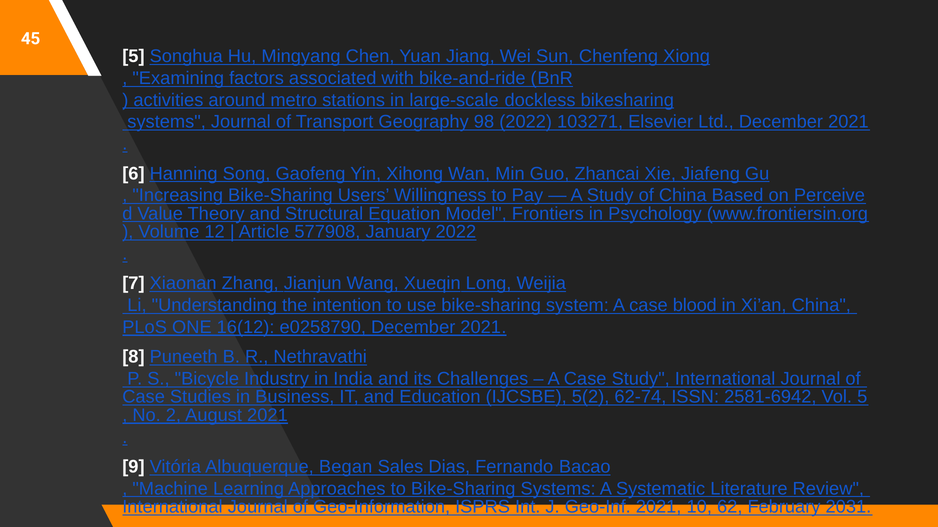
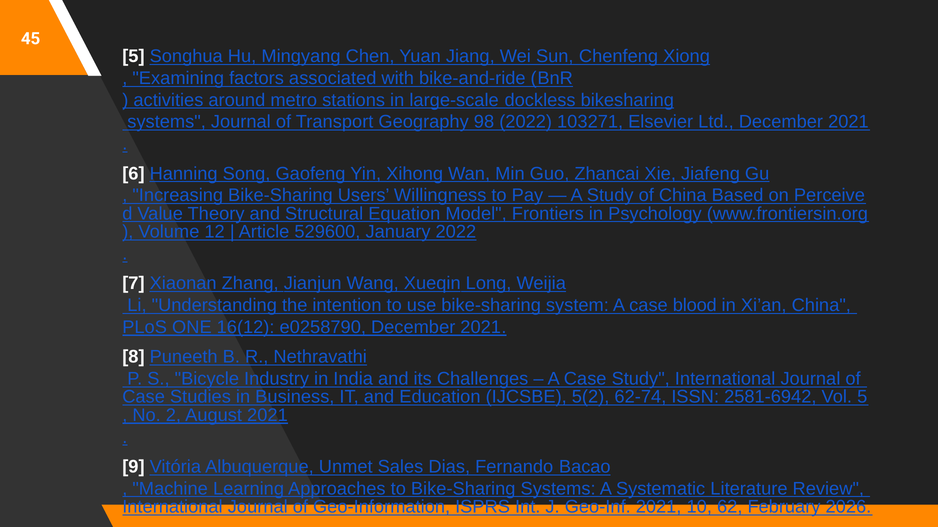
577908: 577908 -> 529600
Began: Began -> Unmet
2031: 2031 -> 2026
